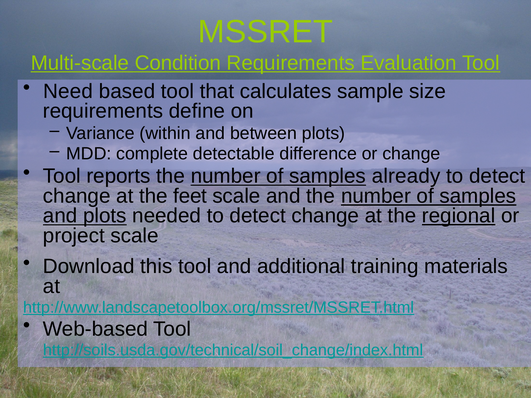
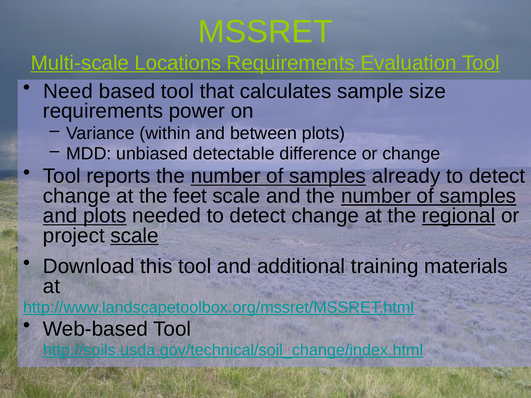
Condition: Condition -> Locations
define: define -> power
complete: complete -> unbiased
scale at (135, 236) underline: none -> present
